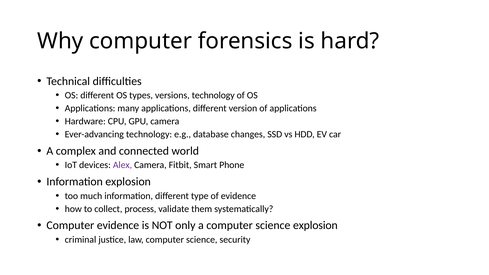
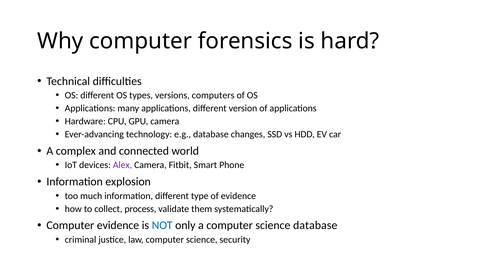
versions technology: technology -> computers
NOT colour: black -> blue
science explosion: explosion -> database
